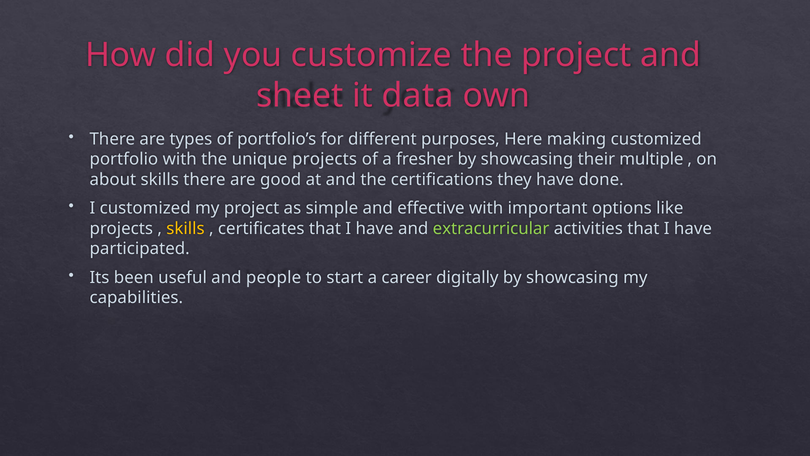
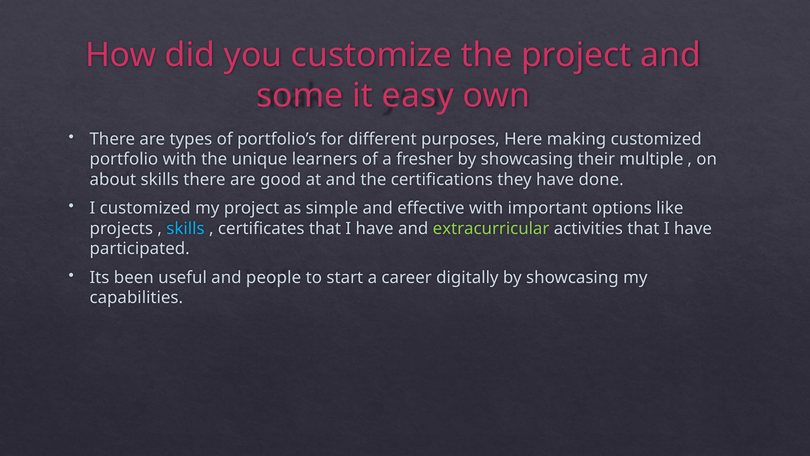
sheet: sheet -> some
data: data -> easy
unique projects: projects -> learners
skills at (185, 228) colour: yellow -> light blue
